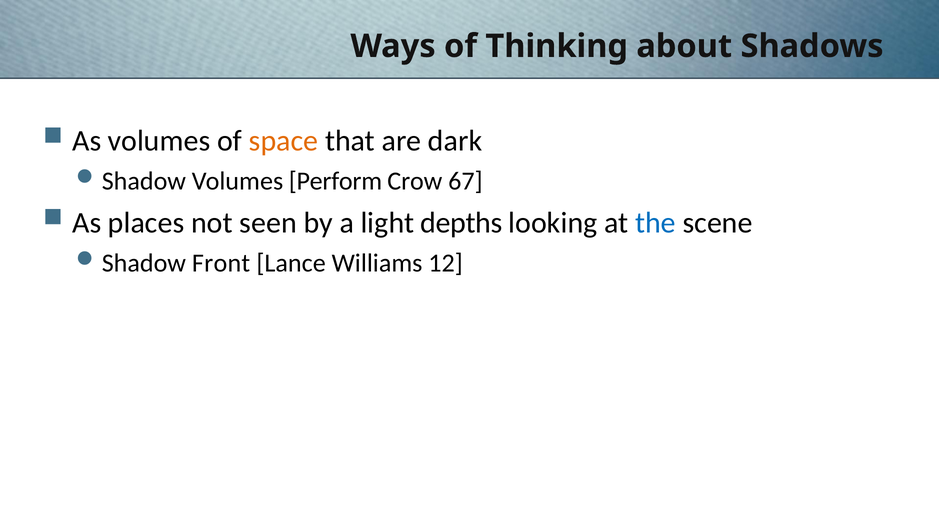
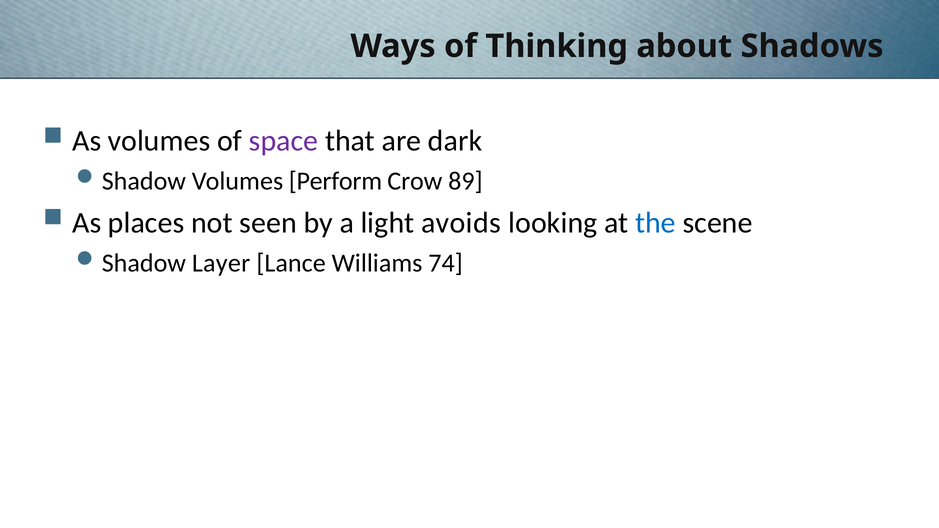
space colour: orange -> purple
67: 67 -> 89
depths: depths -> avoids
Front: Front -> Layer
12: 12 -> 74
